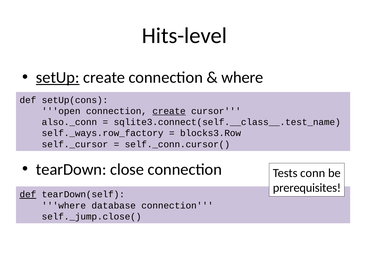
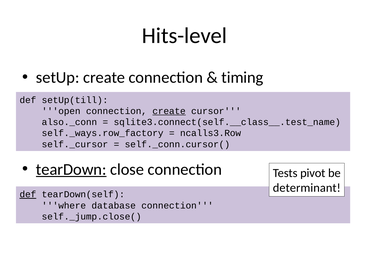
setUp underline: present -> none
where at (242, 77): where -> timing
setUp(cons: setUp(cons -> setUp(till
blocks3.Row: blocks3.Row -> ncalls3.Row
tearDown underline: none -> present
conn: conn -> pivot
prerequisites: prerequisites -> determinant
